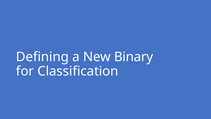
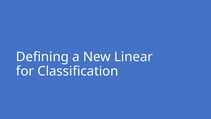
Binary: Binary -> Linear
